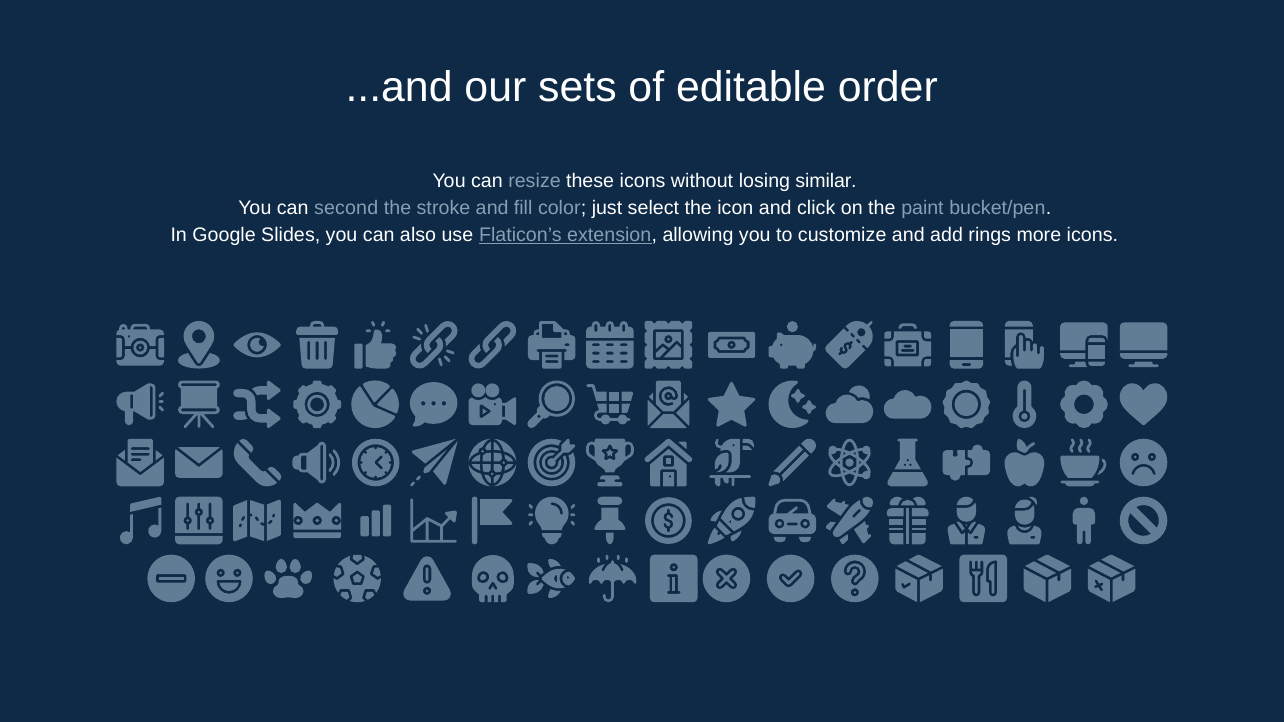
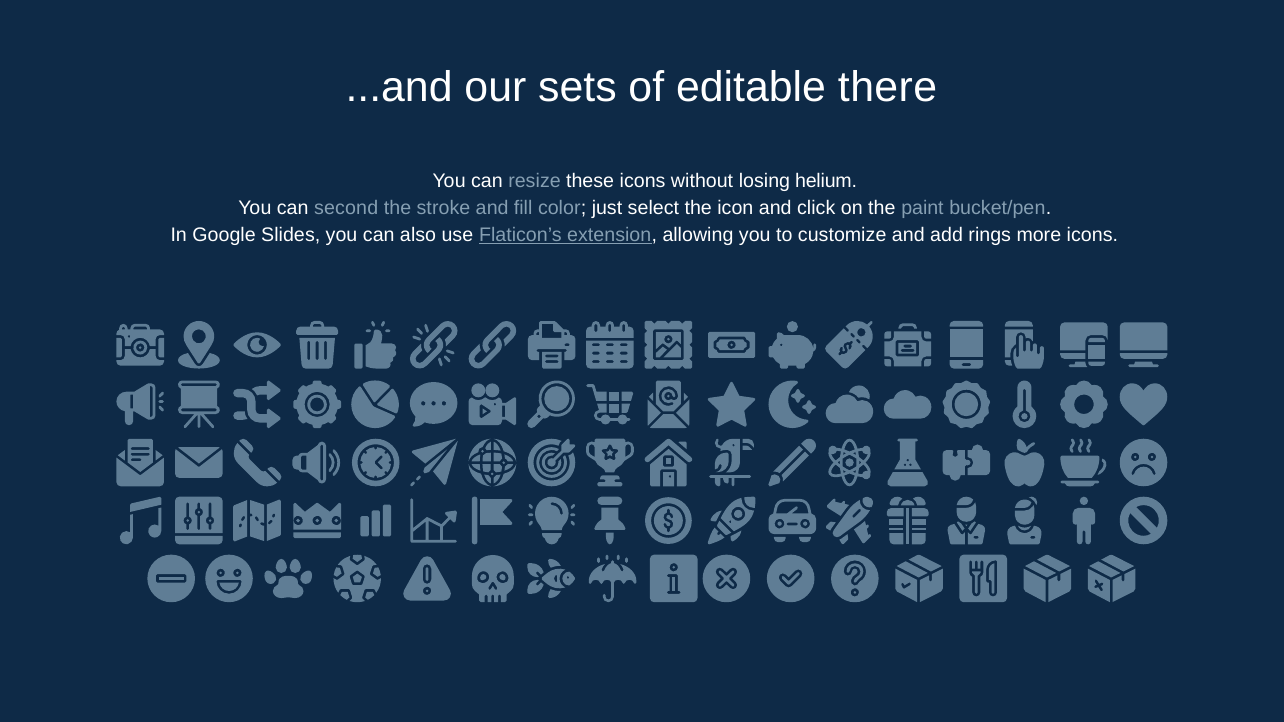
order: order -> there
similar: similar -> helium
